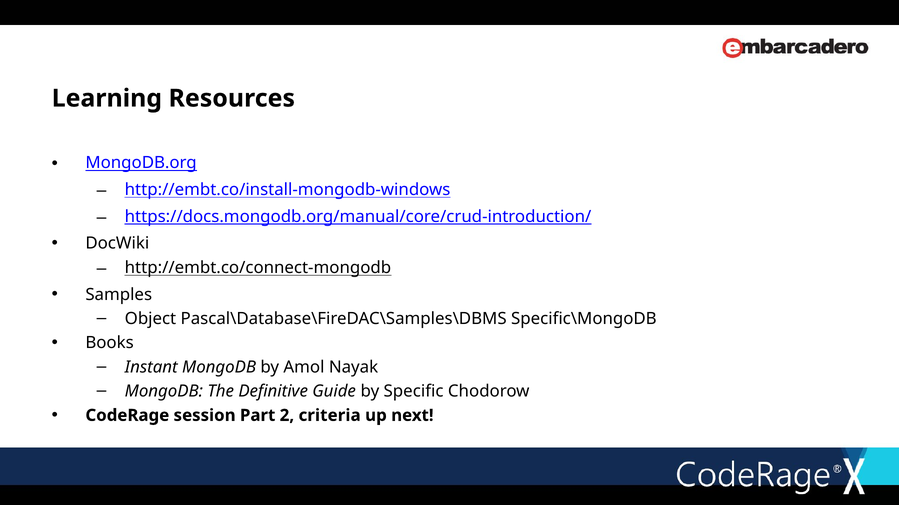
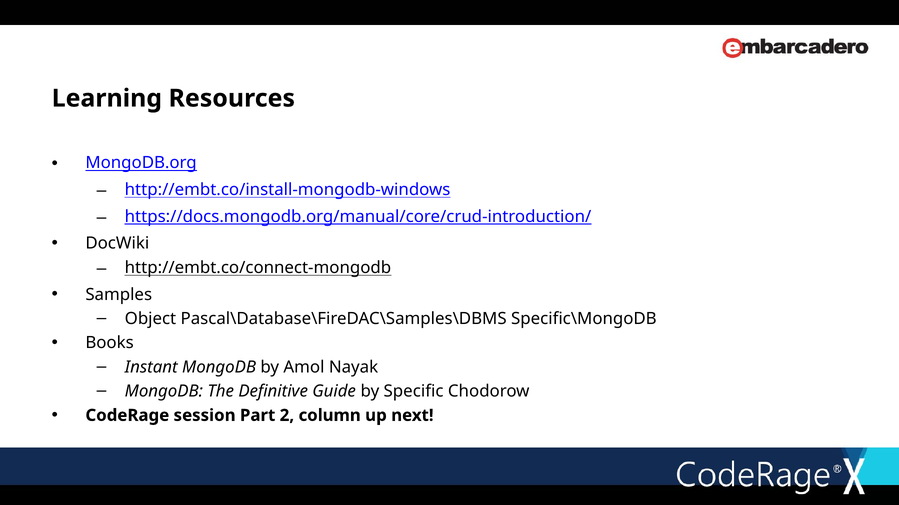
criteria: criteria -> column
